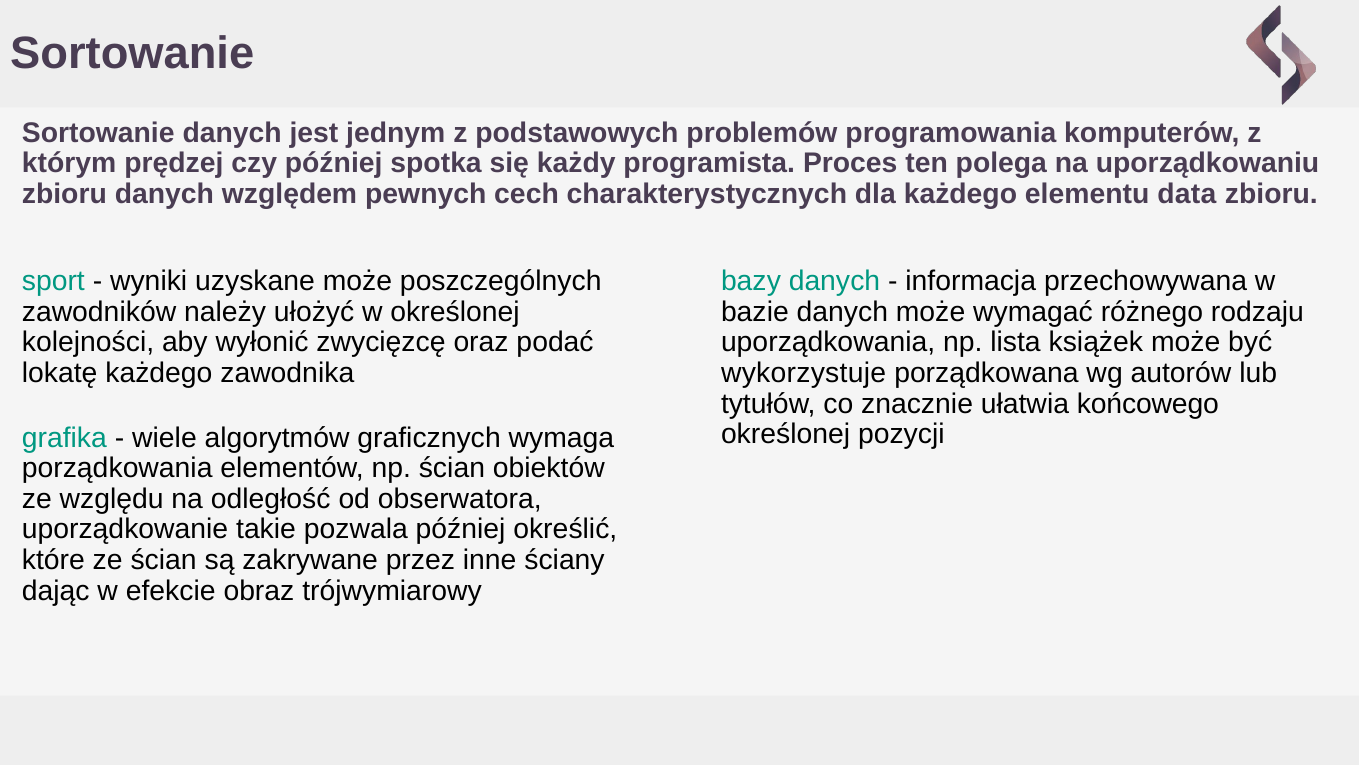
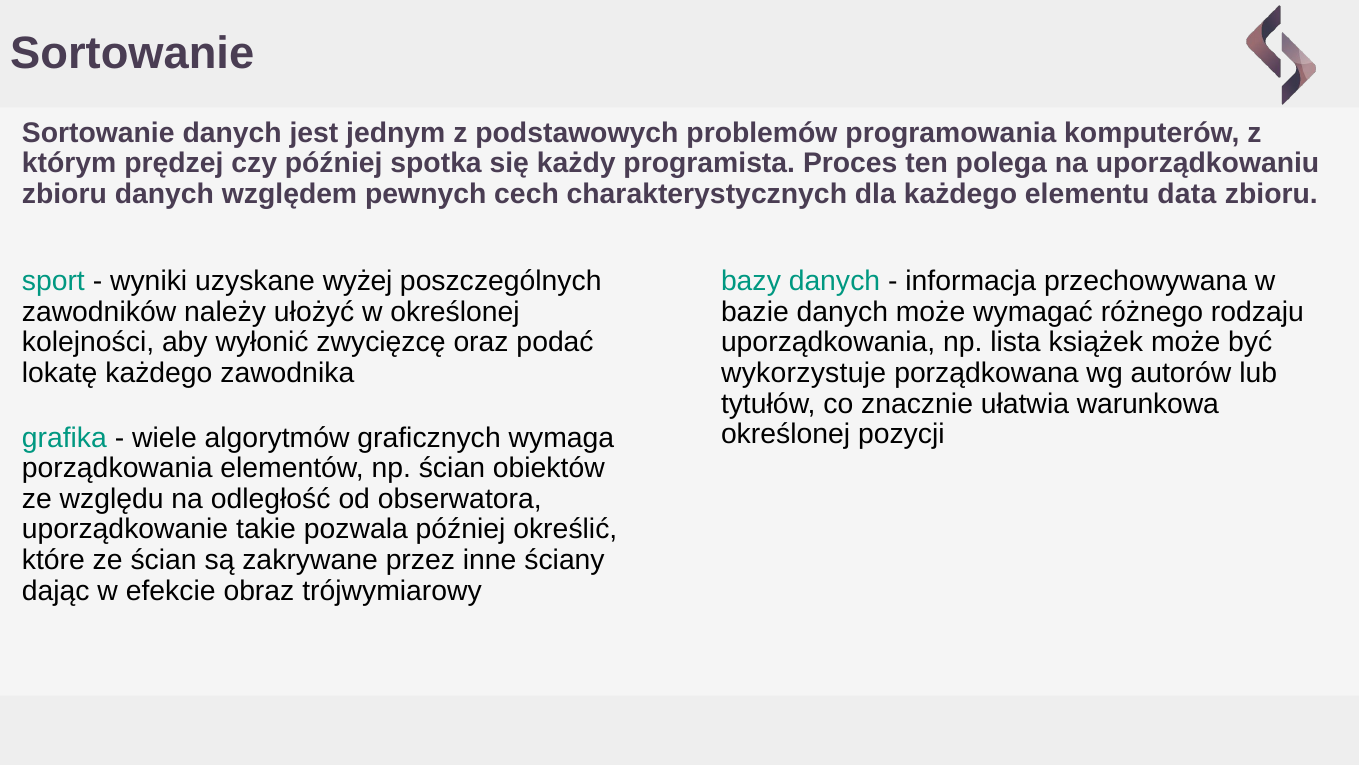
uzyskane może: może -> wyżej
końcowego: końcowego -> warunkowa
